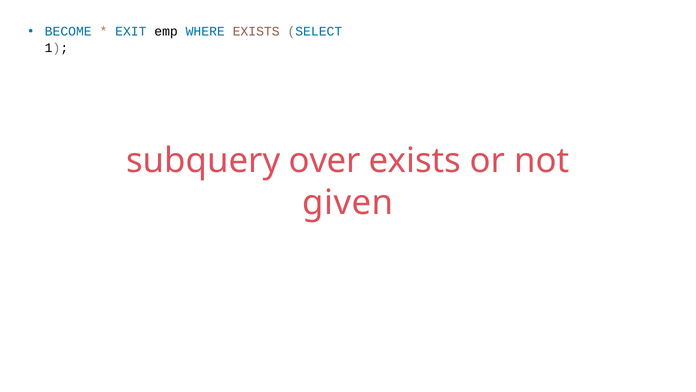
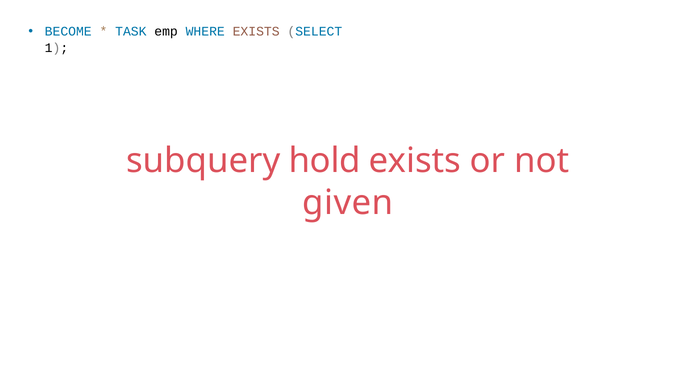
EXIT: EXIT -> TASK
over: over -> hold
